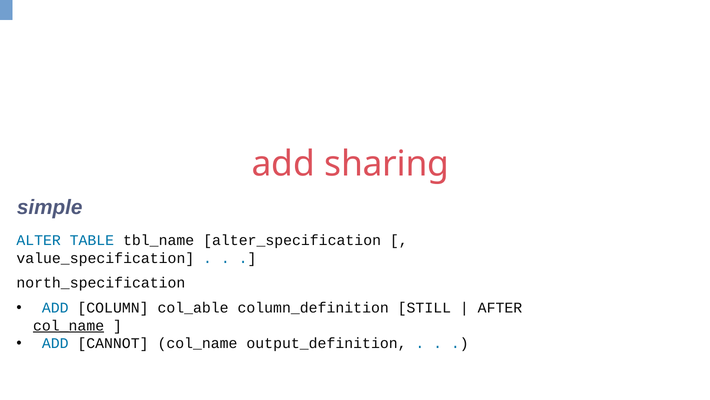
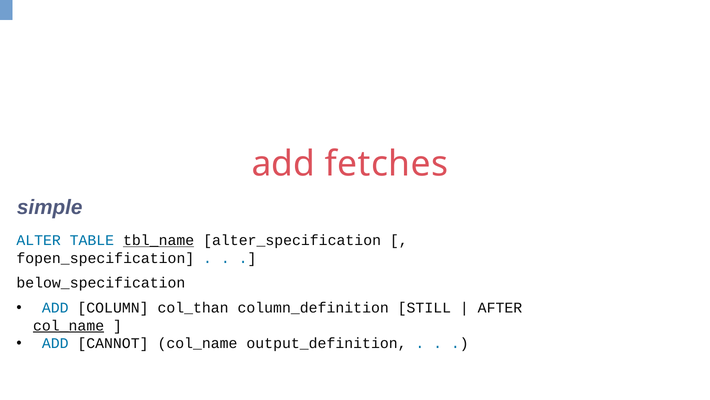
sharing: sharing -> fetches
tbl_name underline: none -> present
value_specification: value_specification -> fopen_specification
north_specification: north_specification -> below_specification
col_able: col_able -> col_than
